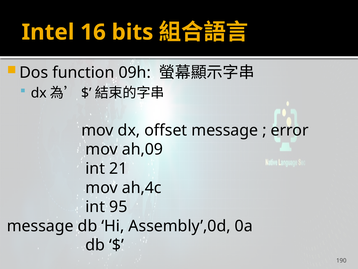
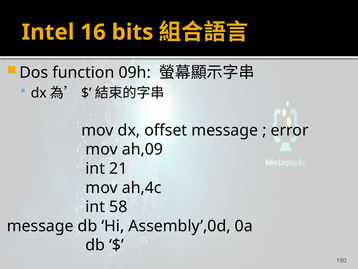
95: 95 -> 58
